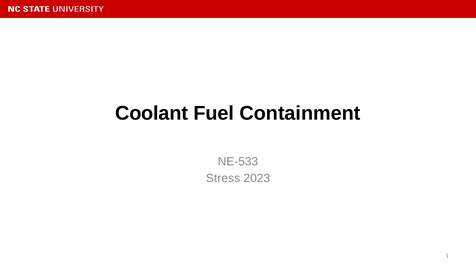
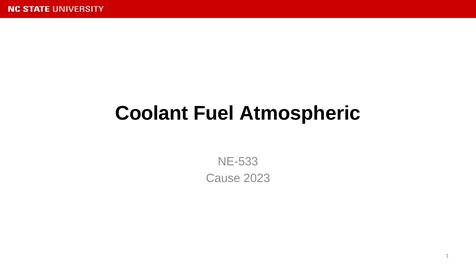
Containment: Containment -> Atmospheric
Stress: Stress -> Cause
